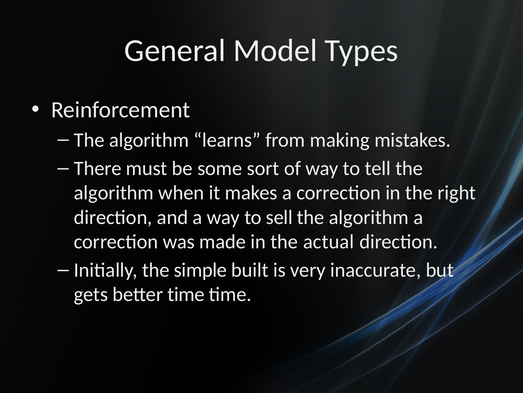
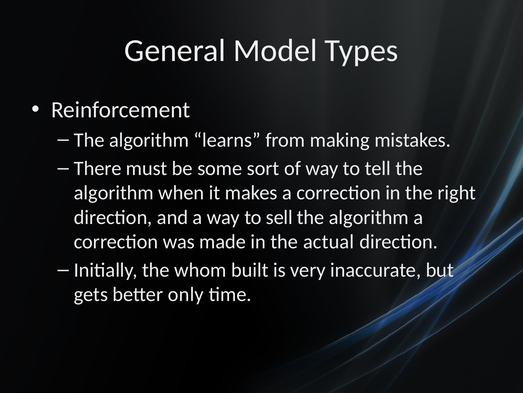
simple: simple -> whom
better time: time -> only
